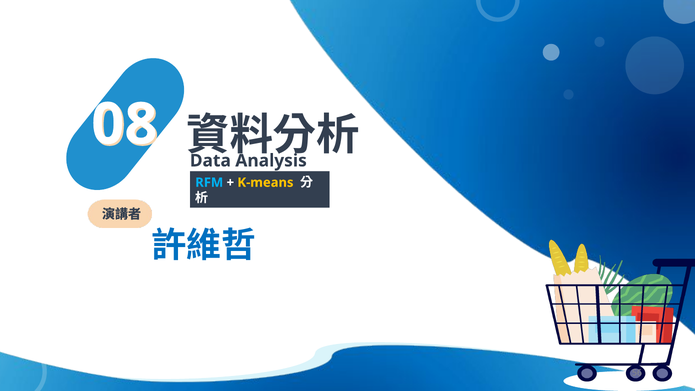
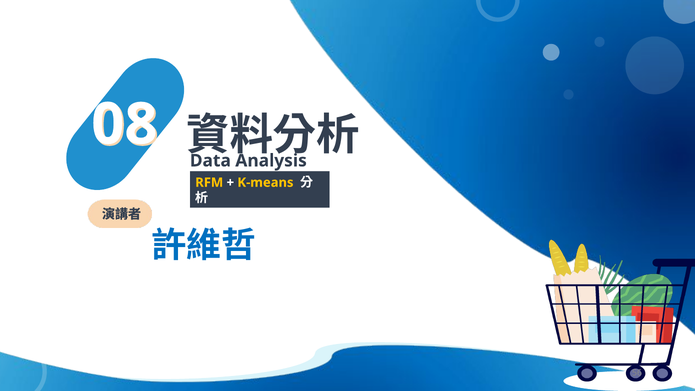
RFM colour: light blue -> yellow
